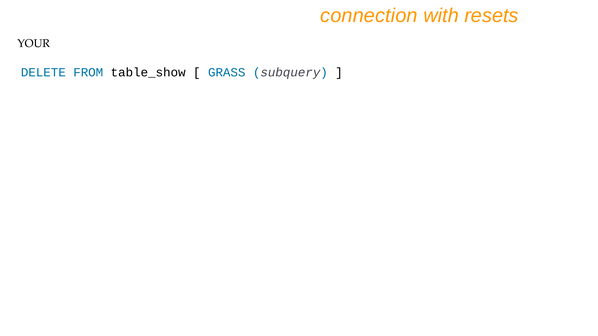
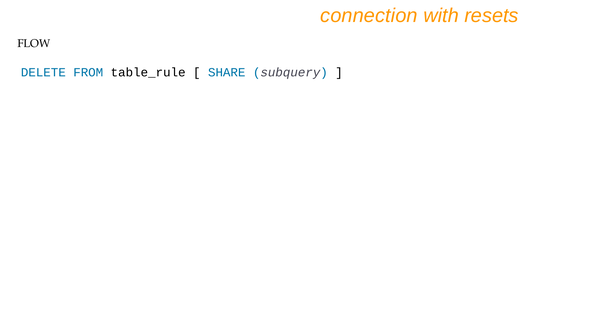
YOUR: YOUR -> FLOW
table_show: table_show -> table_rule
GRASS: GRASS -> SHARE
